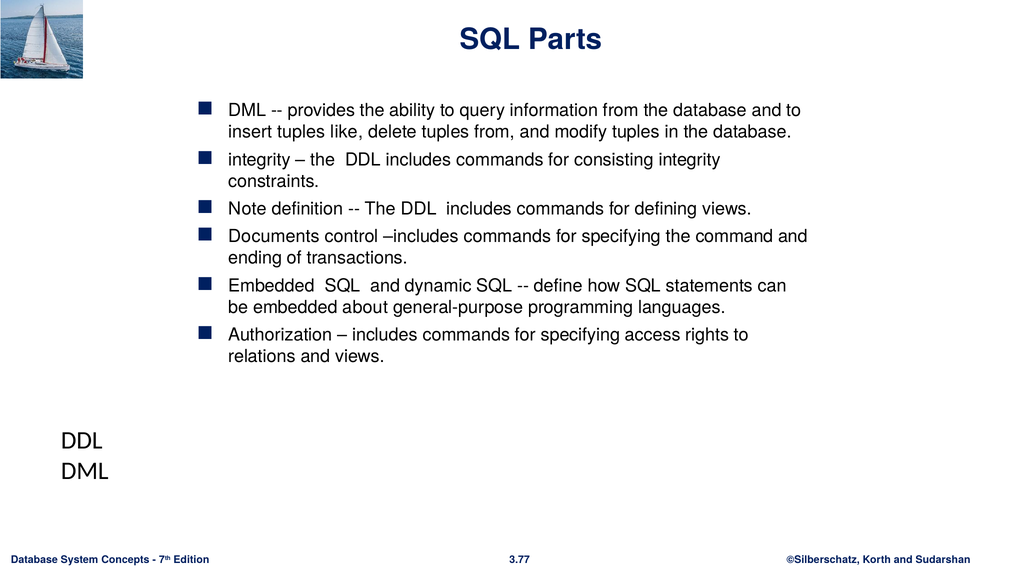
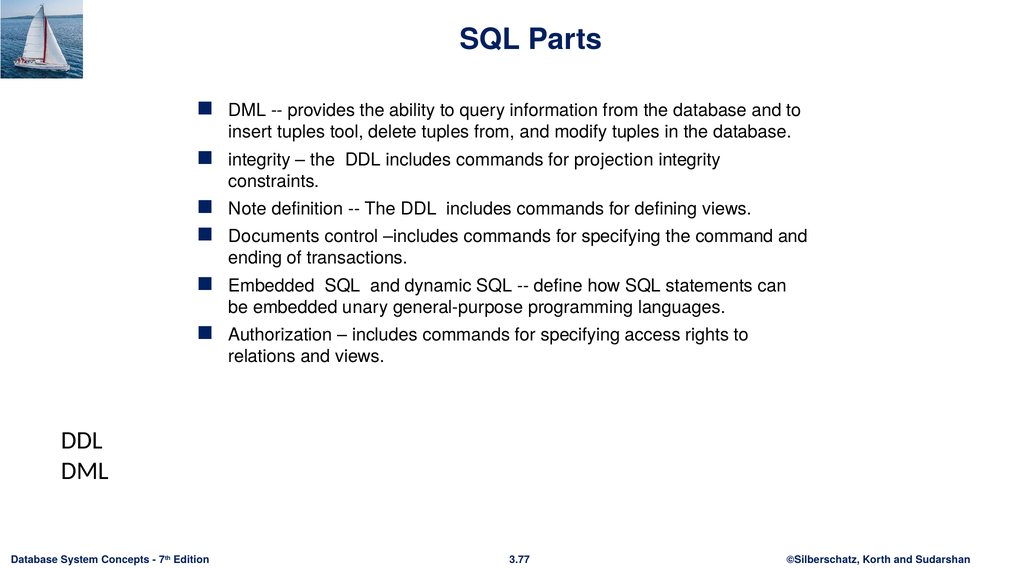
like: like -> tool
consisting: consisting -> projection
about: about -> unary
